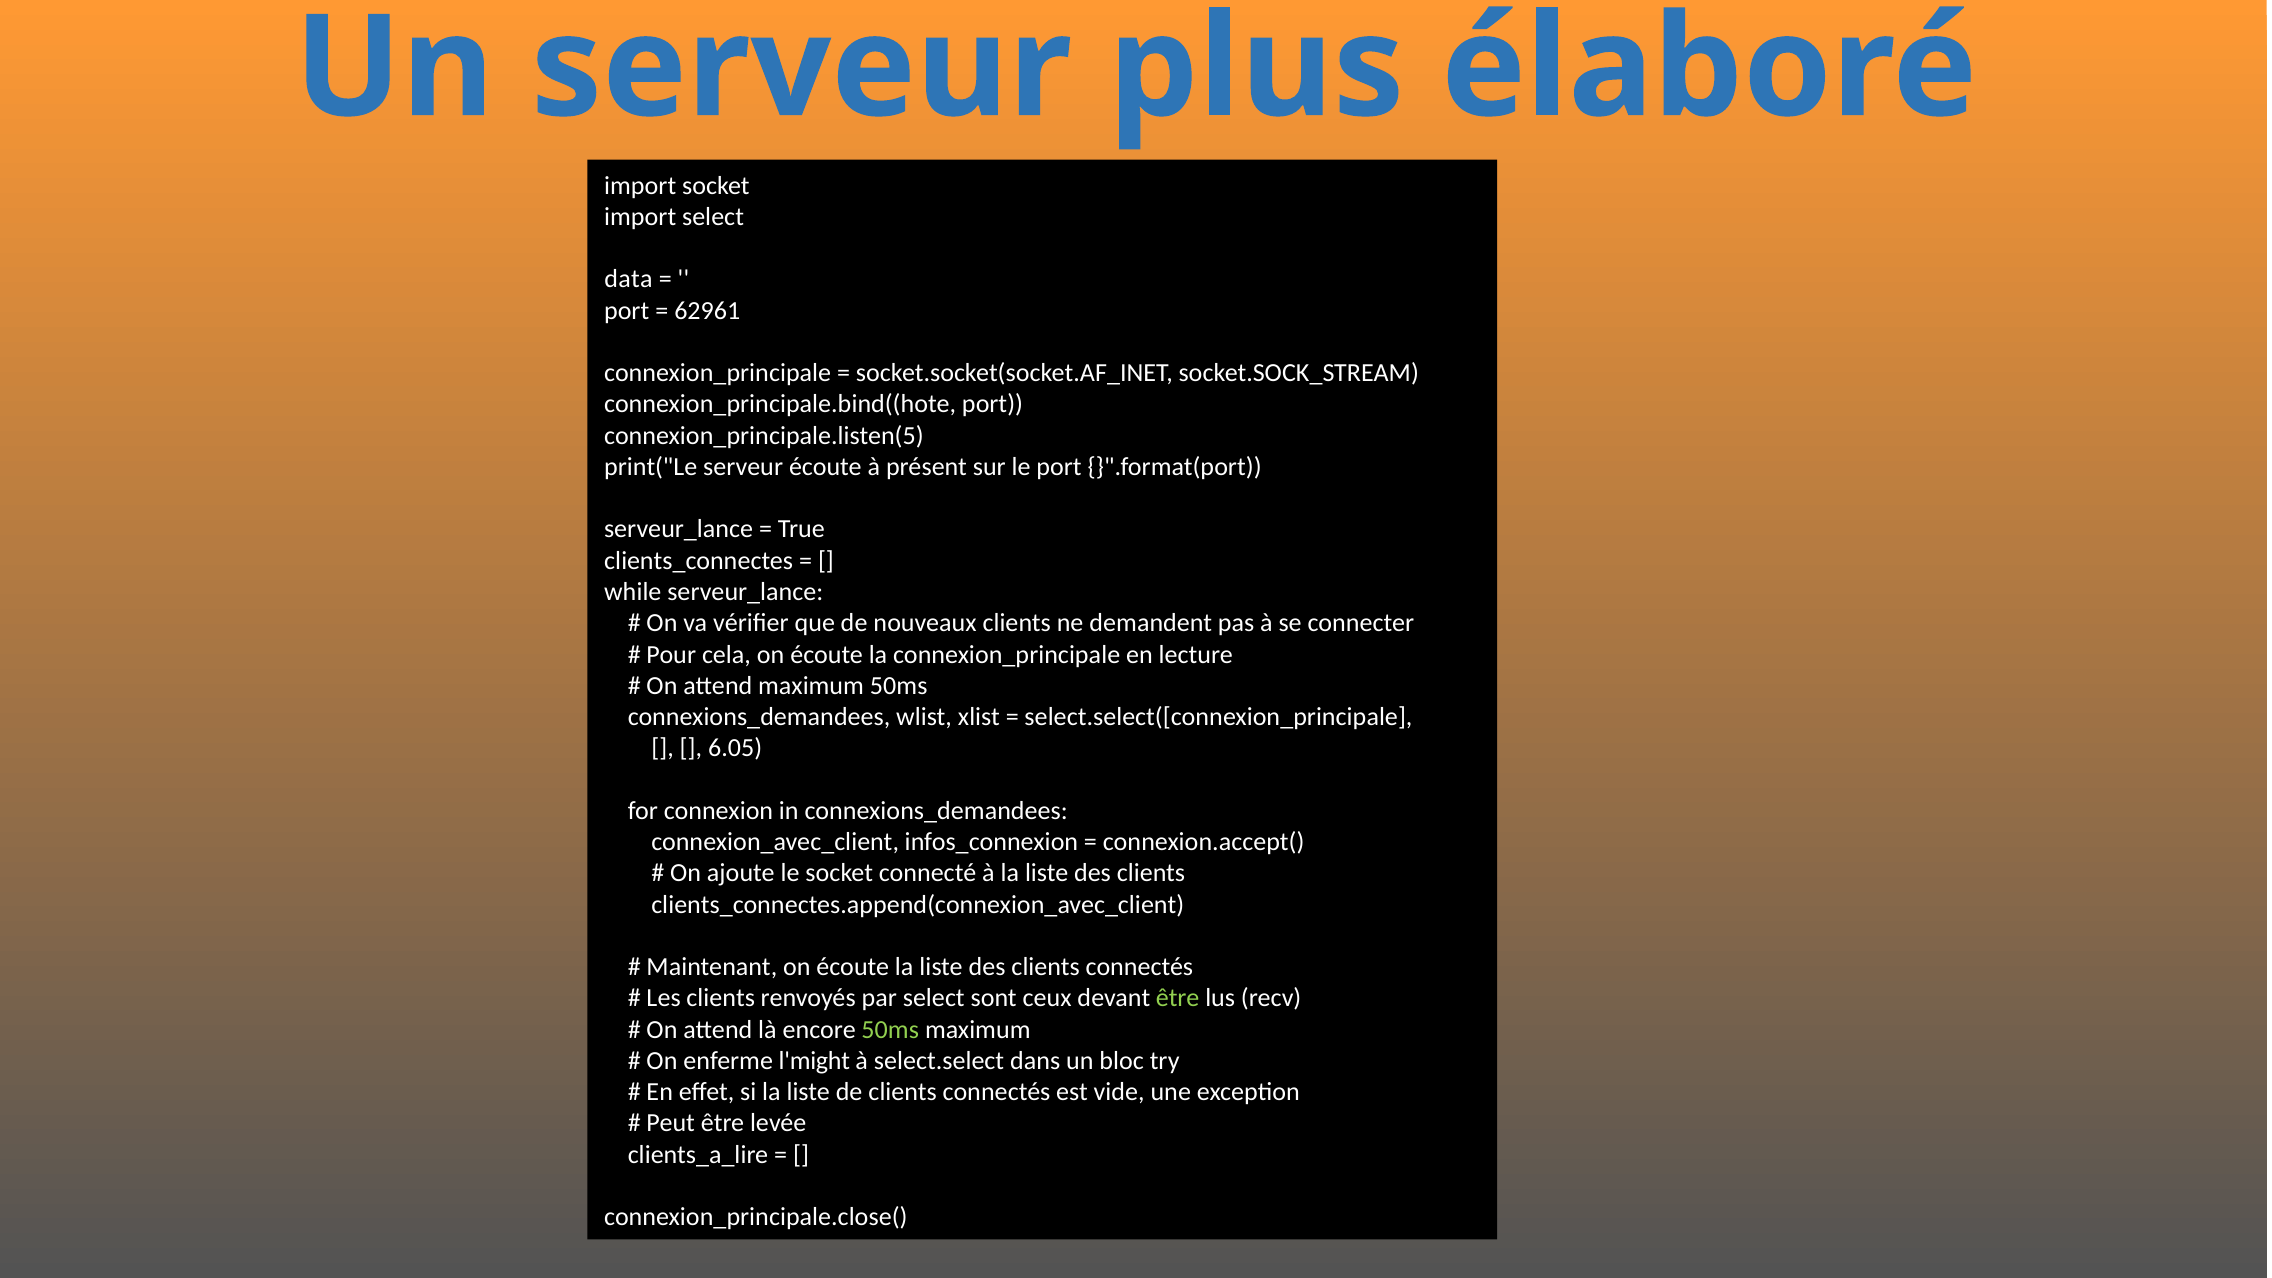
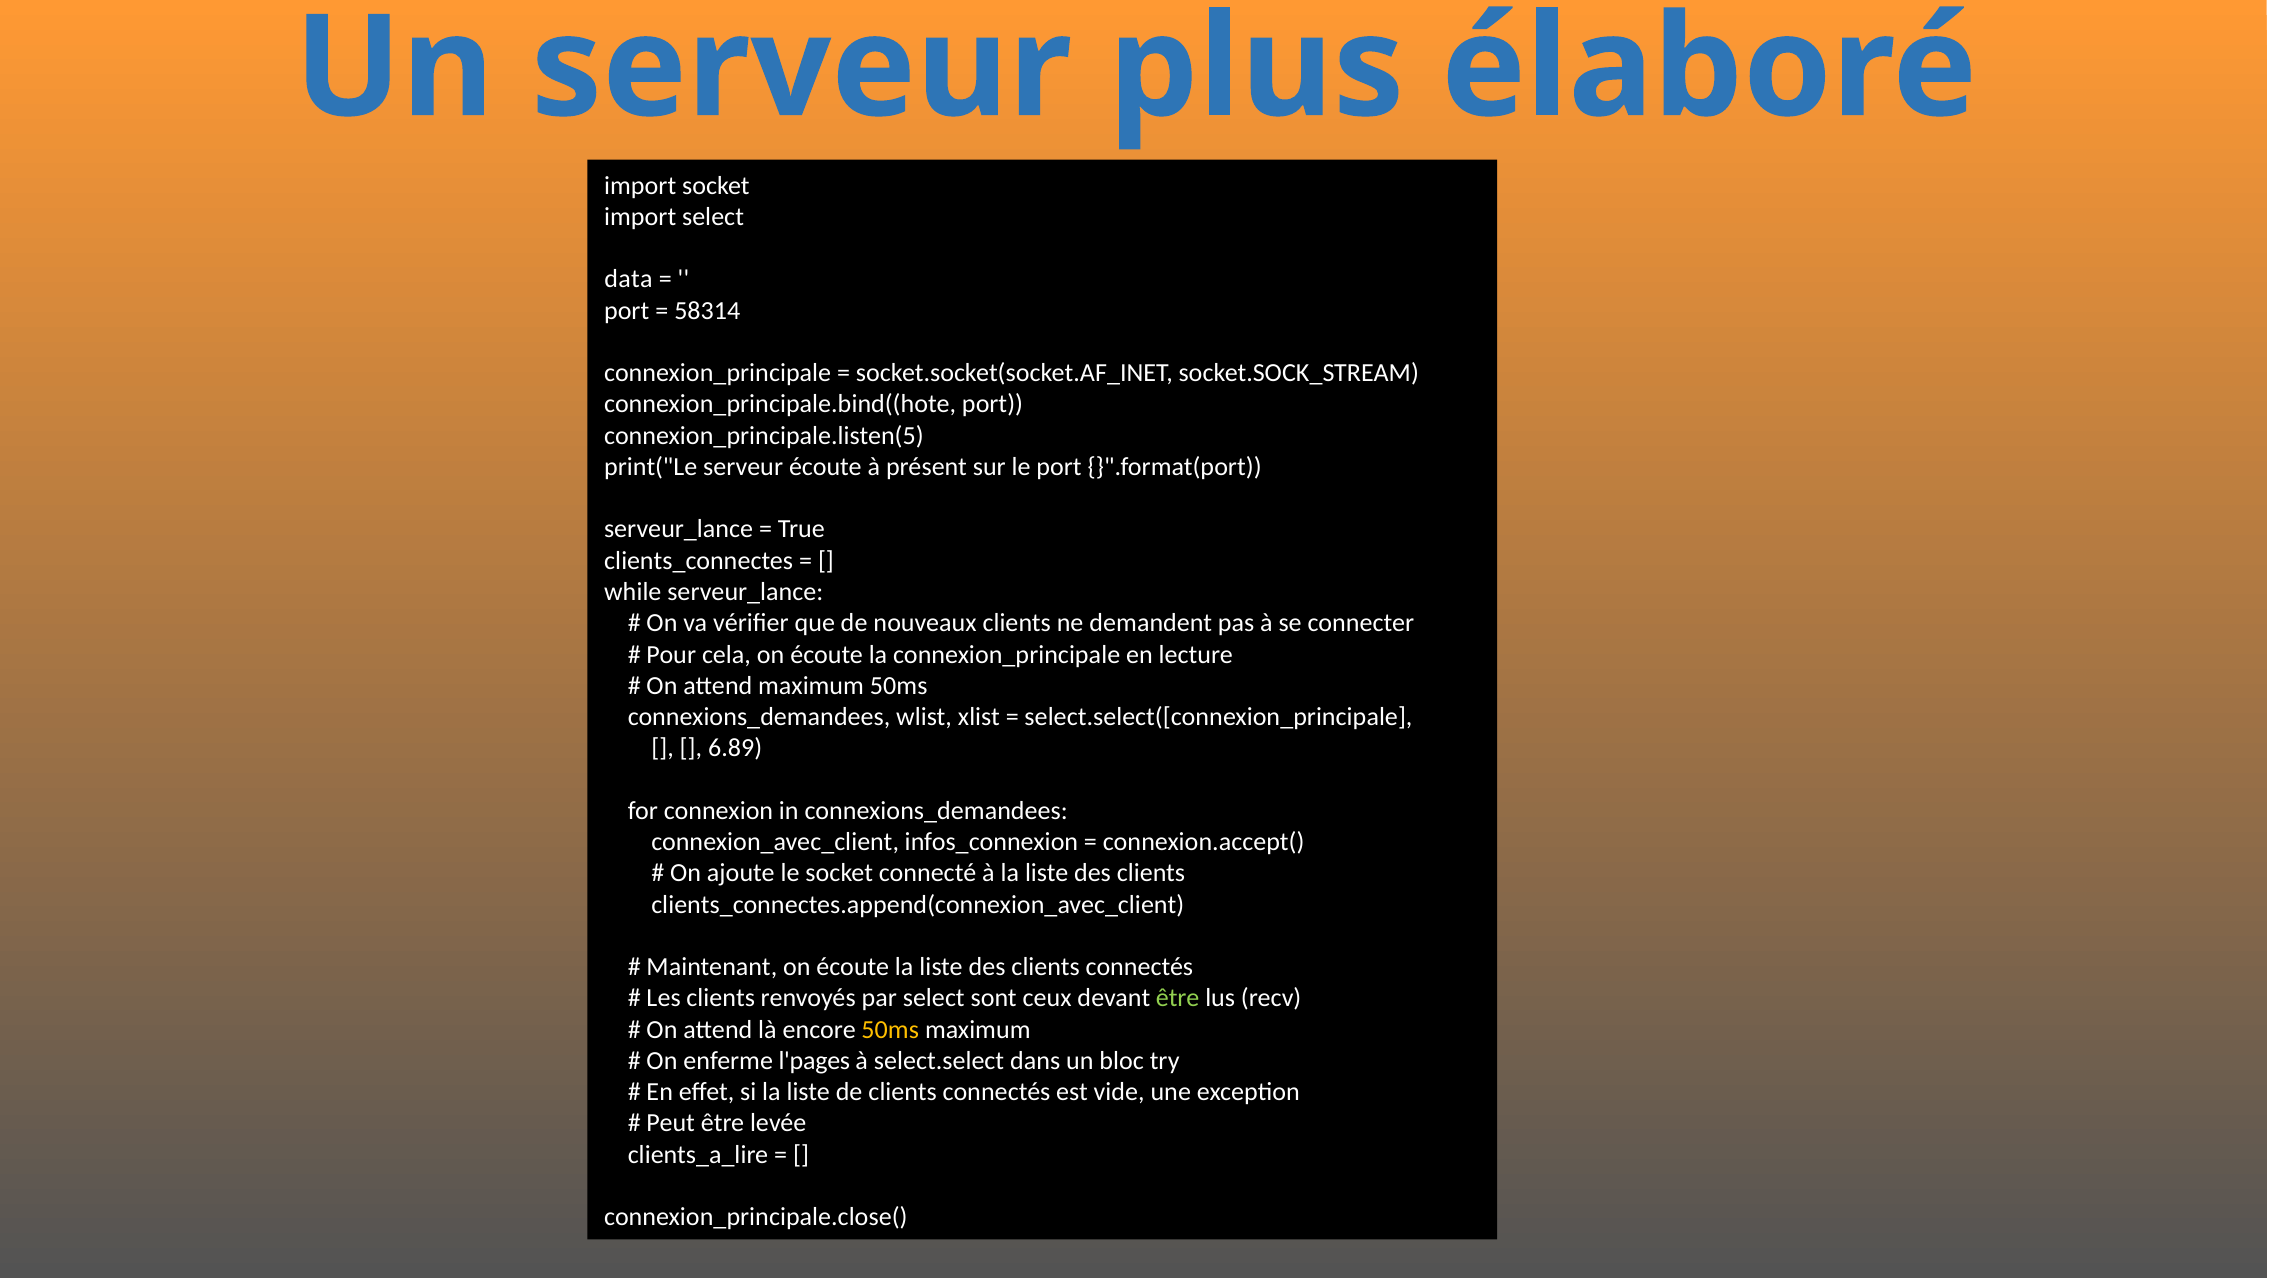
62961: 62961 -> 58314
6.05: 6.05 -> 6.89
50ms at (890, 1030) colour: light green -> yellow
l'might: l'might -> l'pages
